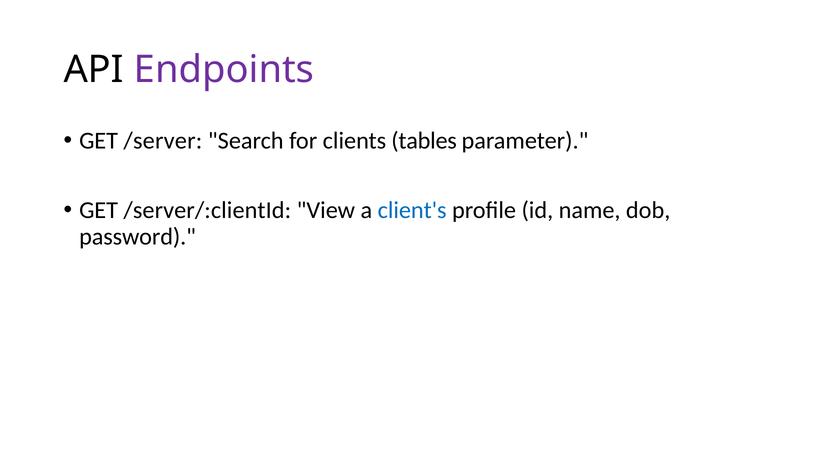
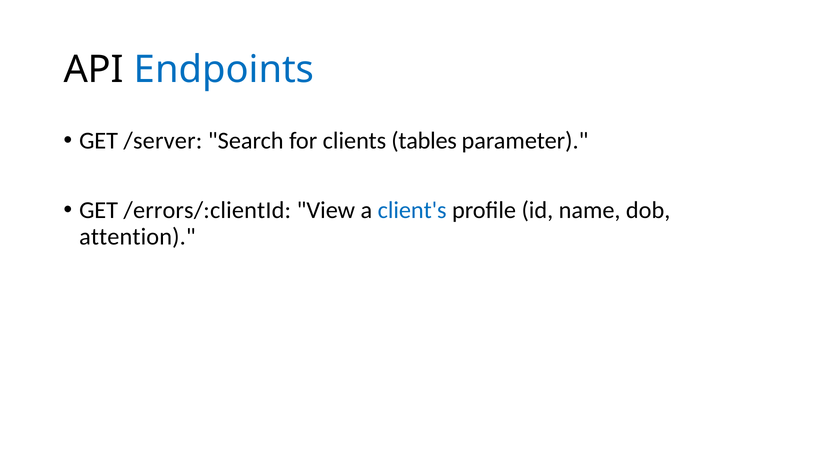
Endpoints colour: purple -> blue
/server/:clientId: /server/:clientId -> /errors/:clientId
password: password -> attention
